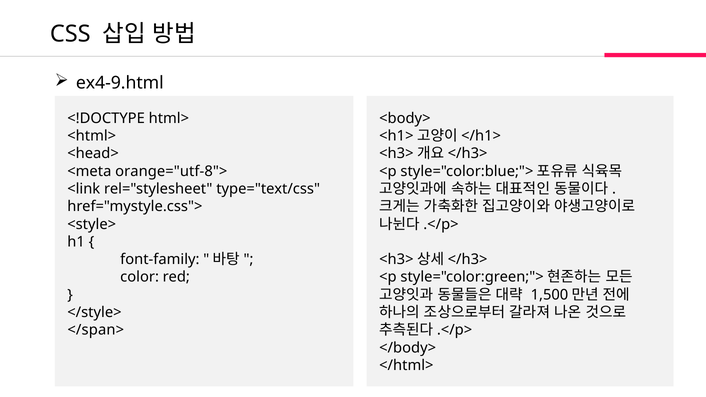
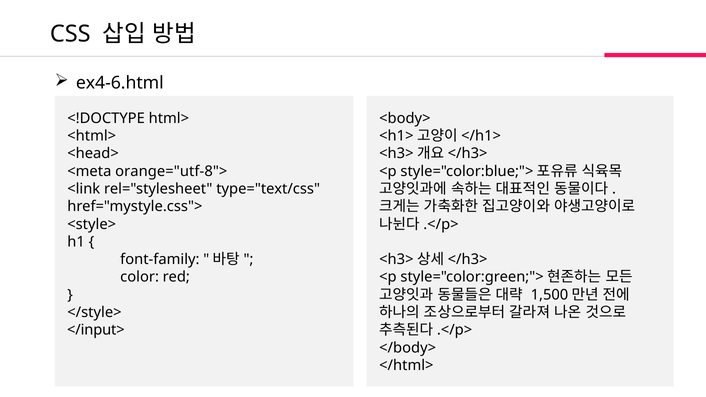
ex4-9.html: ex4-9.html -> ex4-6.html
</span>: </span> -> </input>
